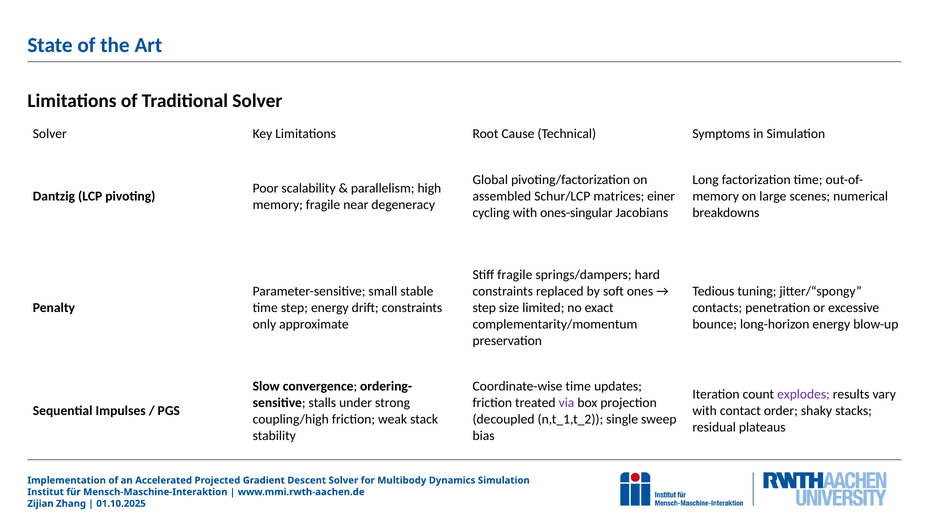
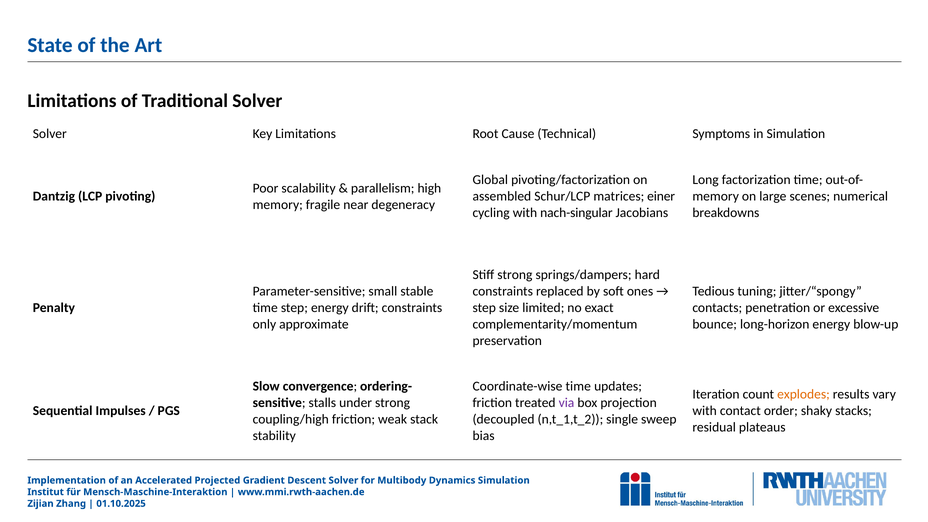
ones-singular: ones-singular -> nach-singular
Stiff fragile: fragile -> strong
explodes colour: purple -> orange
